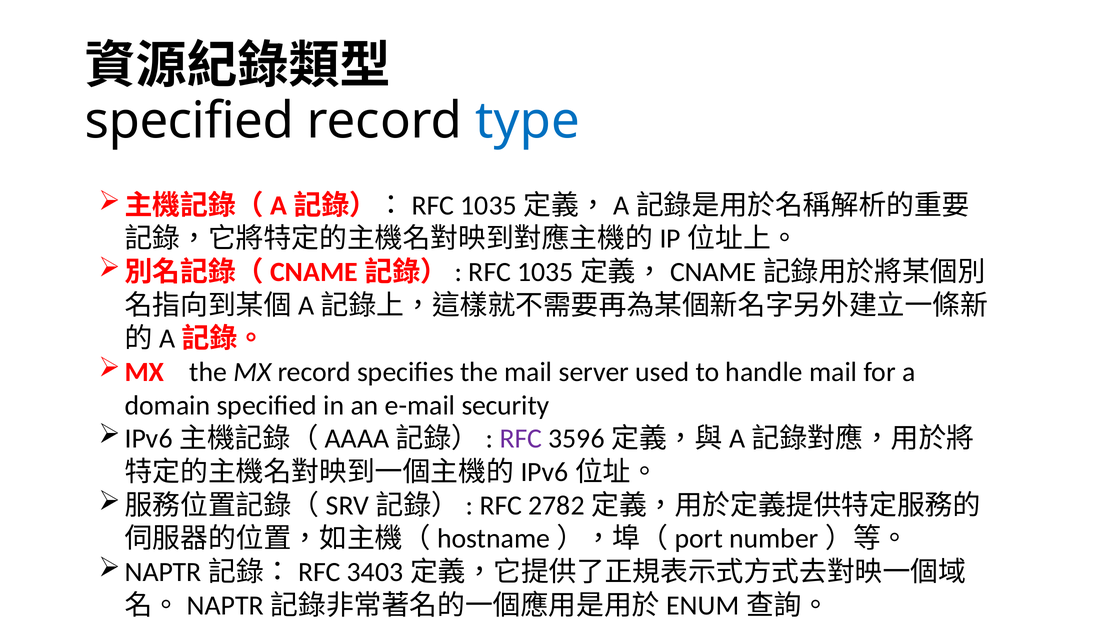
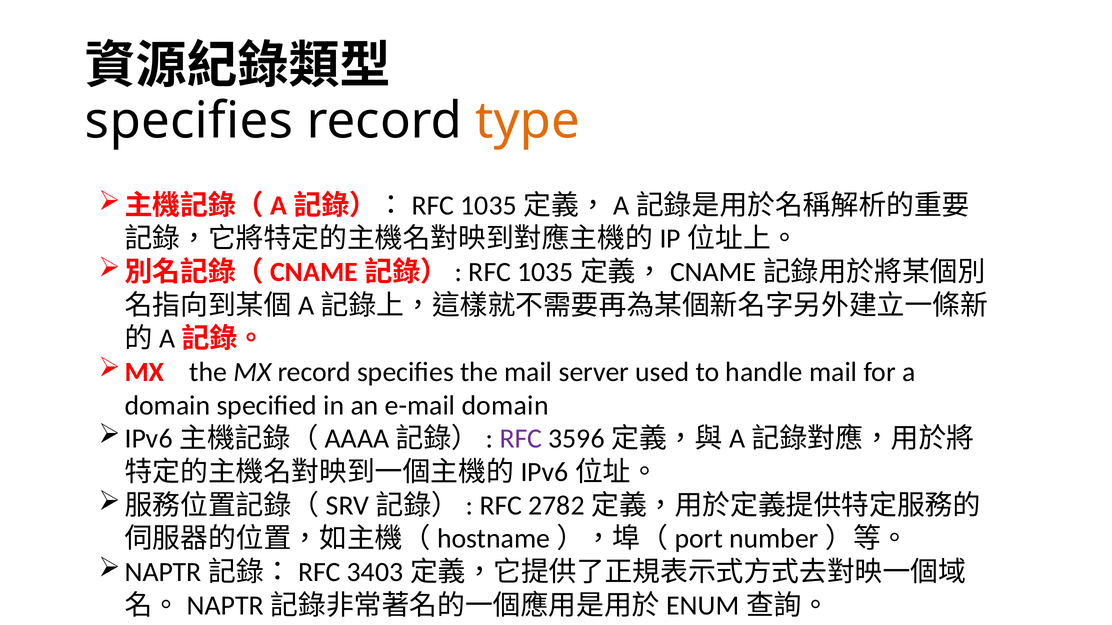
specified at (189, 121): specified -> specifies
type colour: blue -> orange
e-mail security: security -> domain
